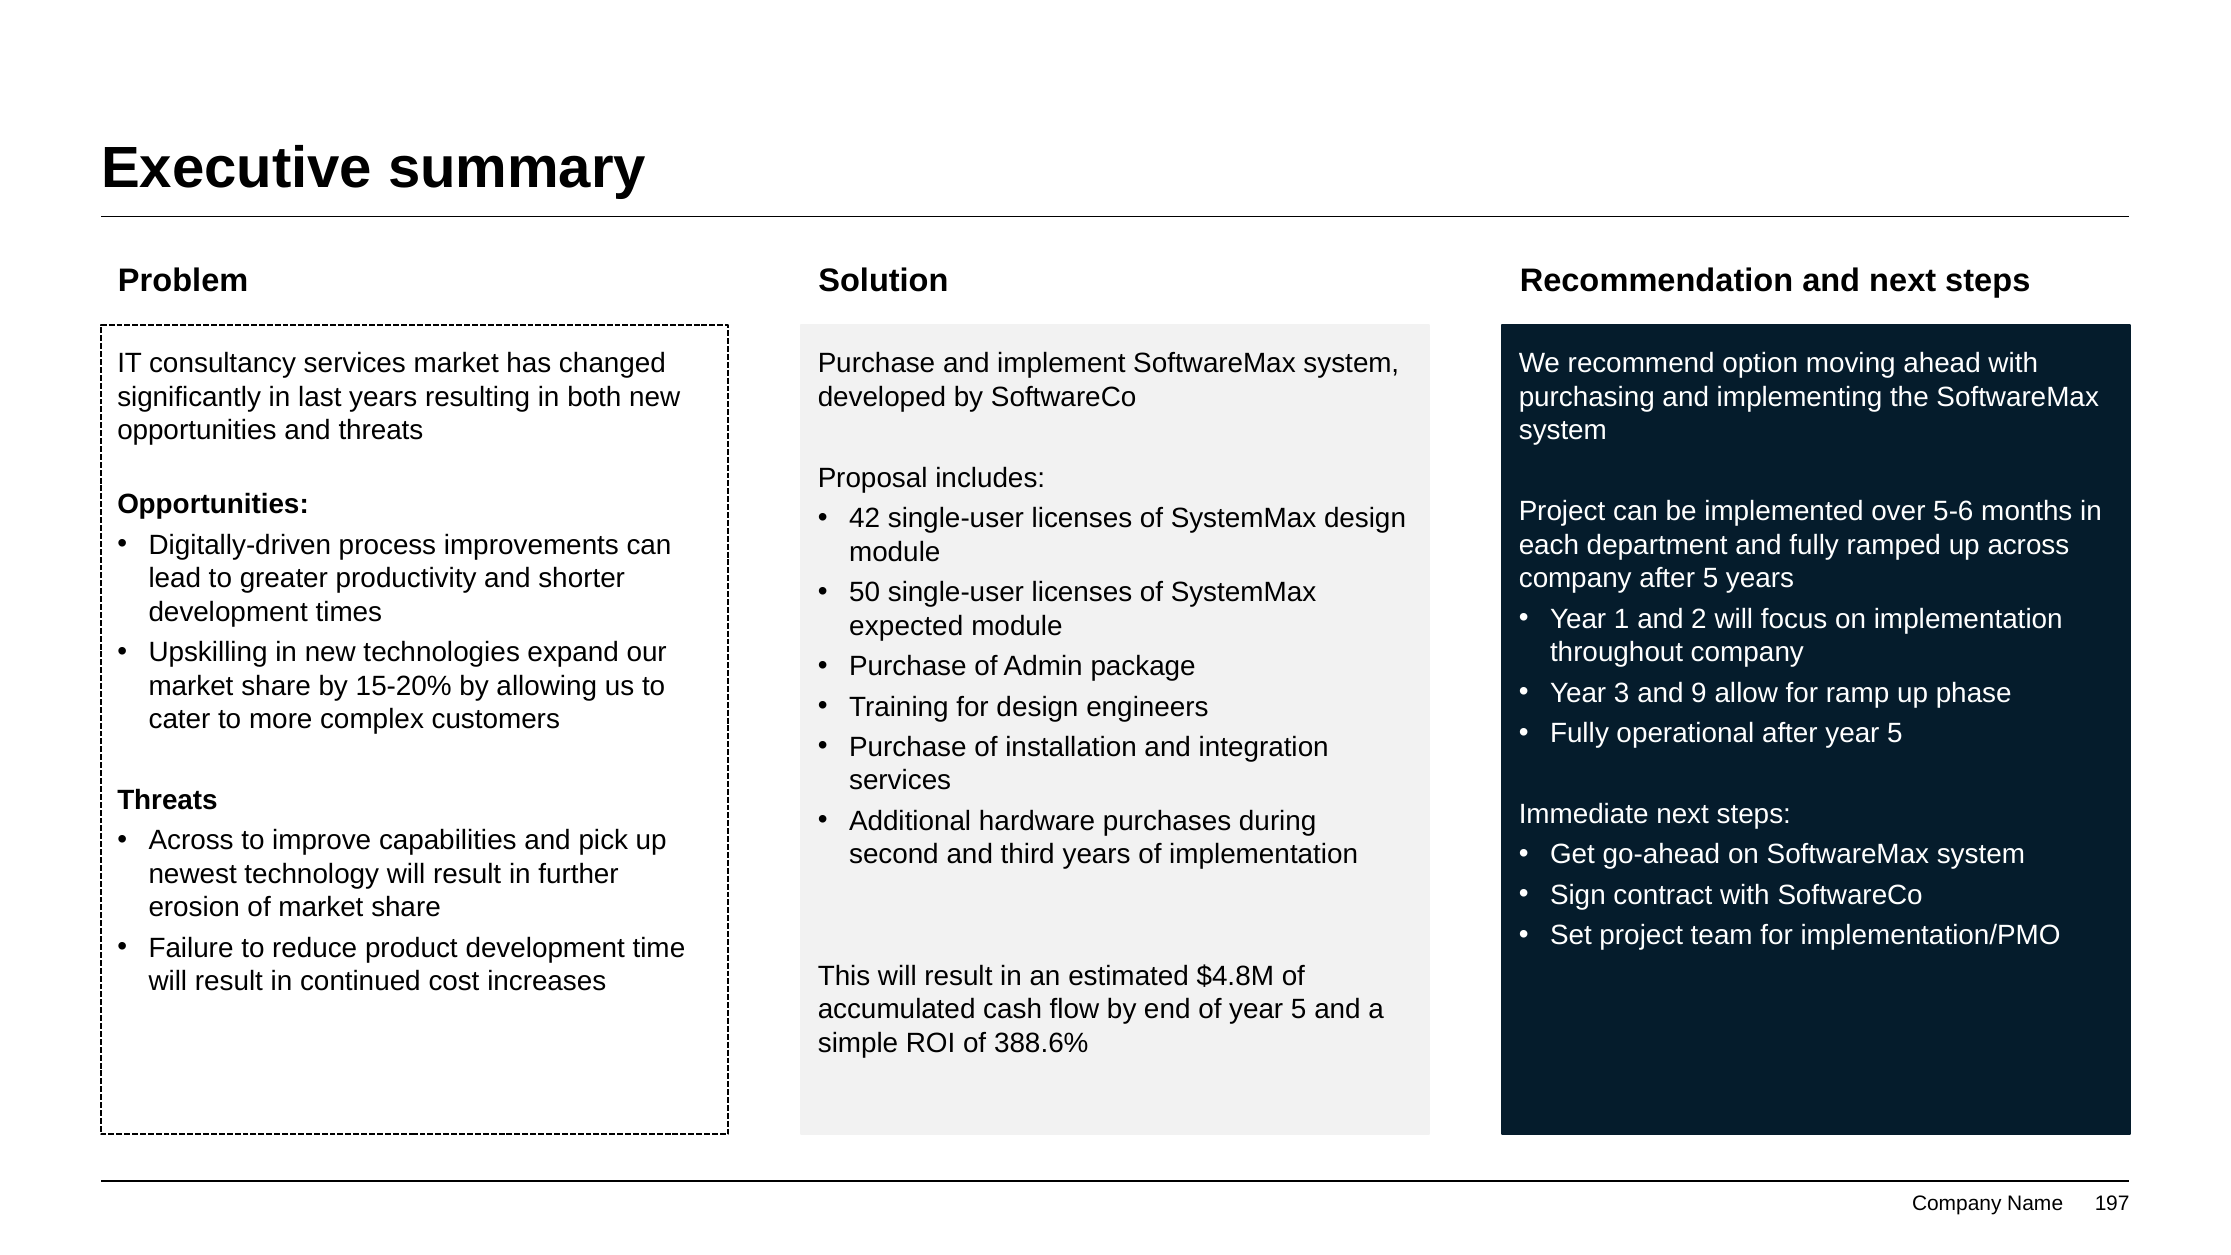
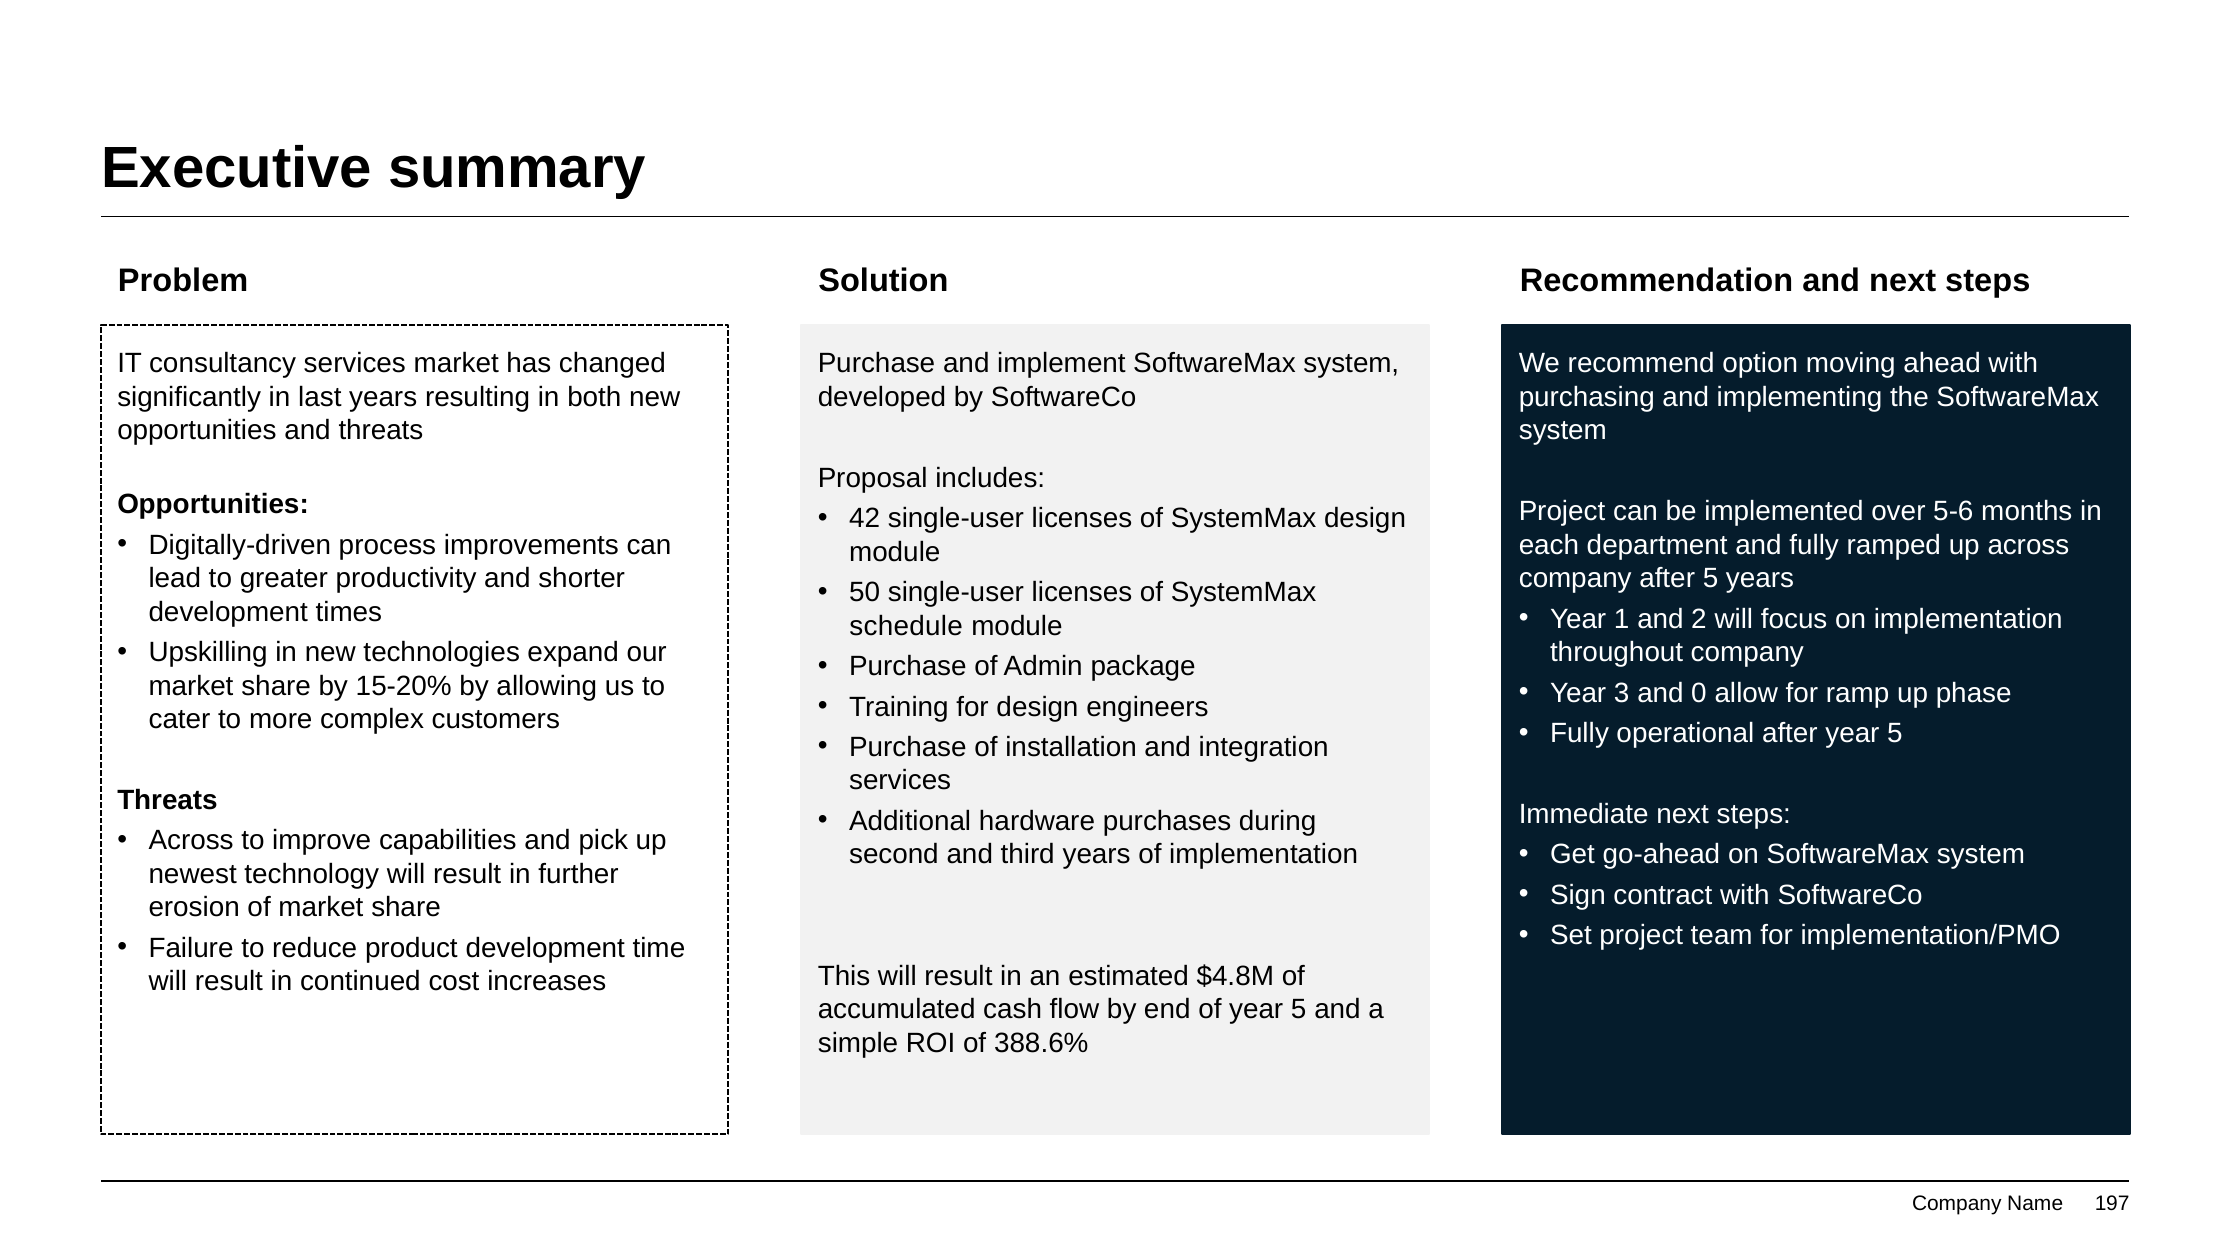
expected: expected -> schedule
9: 9 -> 0
